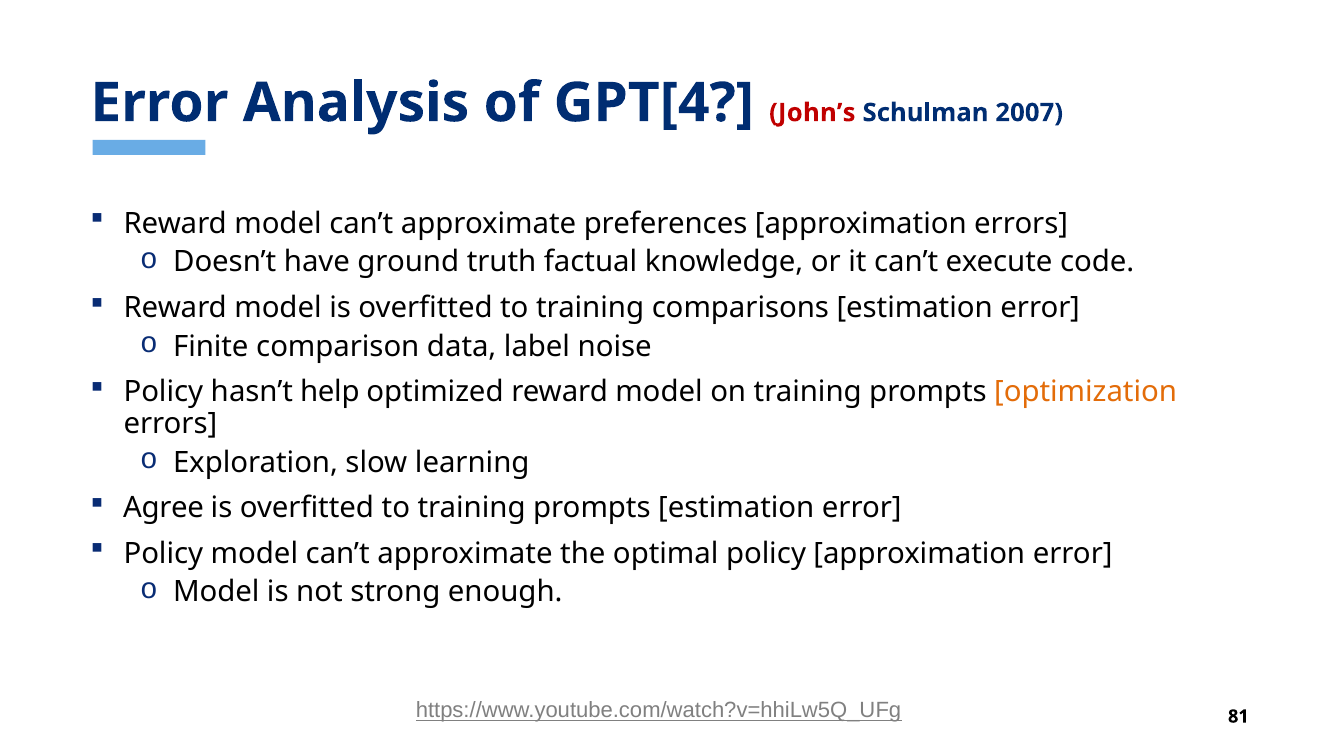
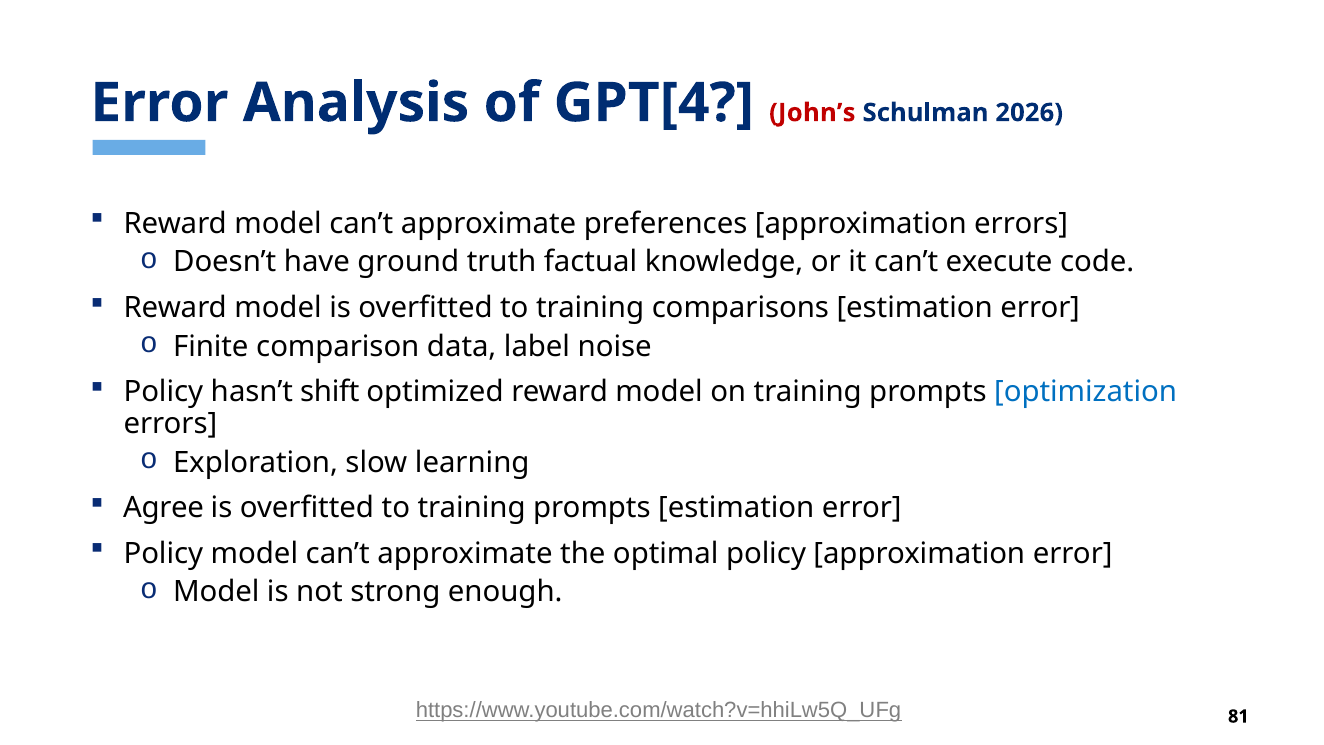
2007: 2007 -> 2026
help: help -> shift
optimization colour: orange -> blue
